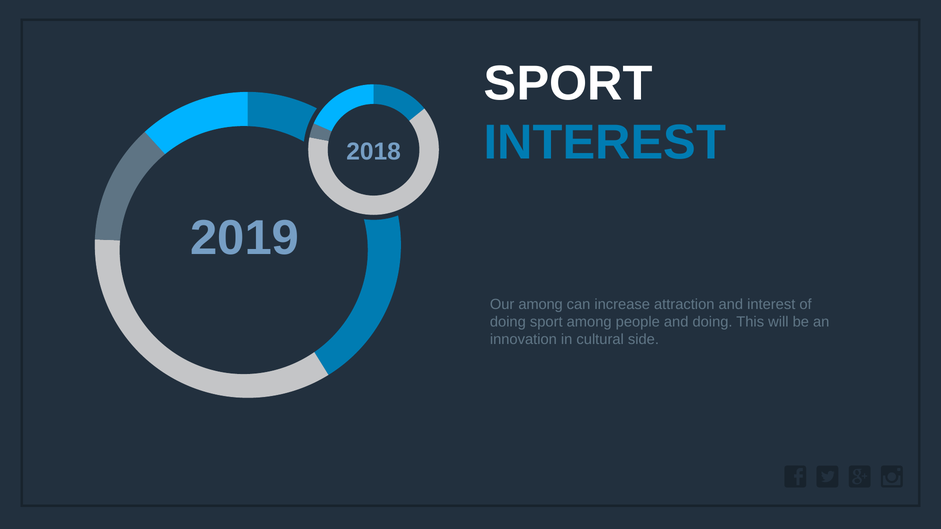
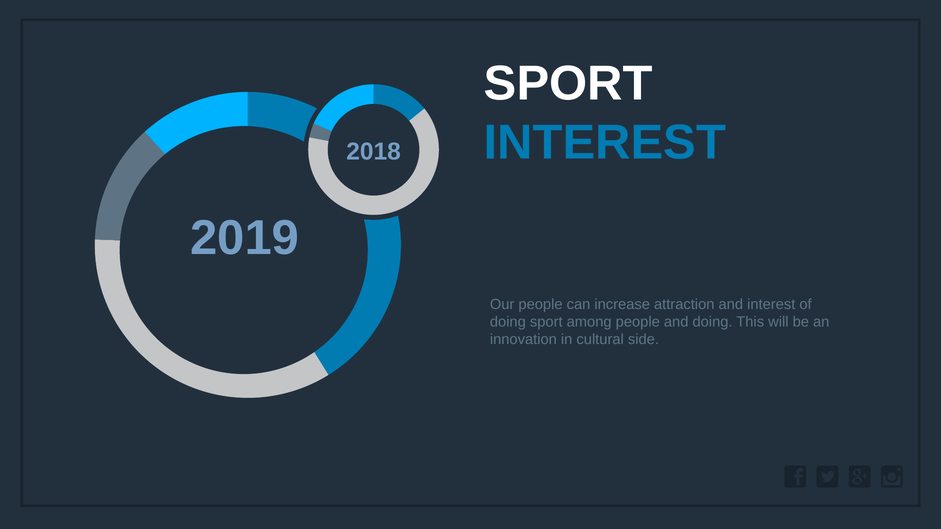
Our among: among -> people
